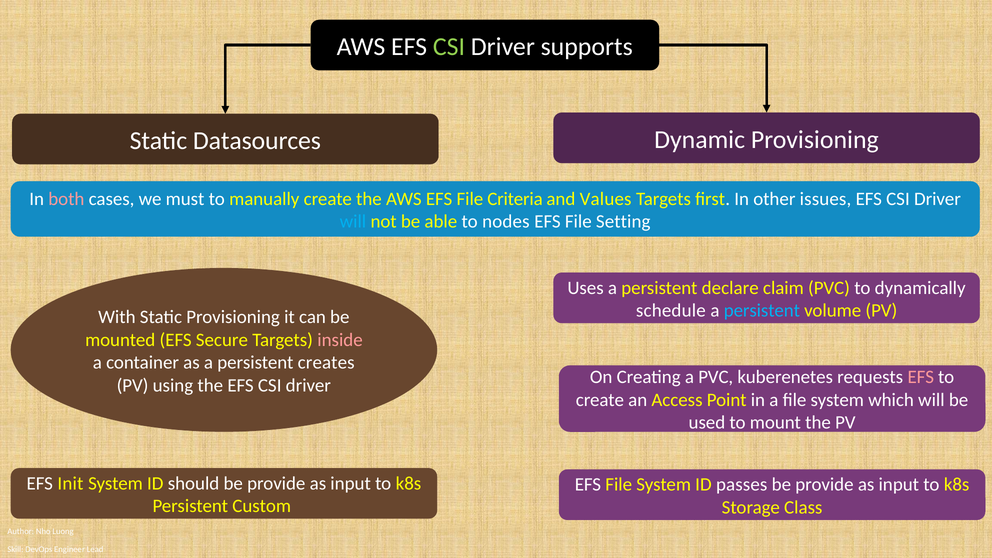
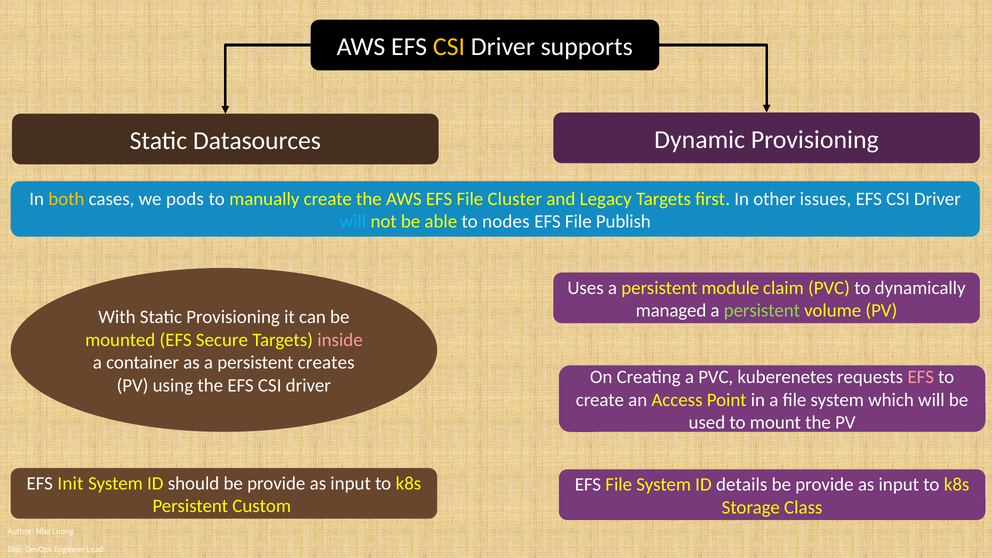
CSI at (449, 47) colour: light green -> yellow
both colour: pink -> yellow
must: must -> pods
Criteria: Criteria -> Cluster
Values: Values -> Legacy
Setting: Setting -> Publish
declare: declare -> module
schedule: schedule -> managed
persistent at (762, 311) colour: light blue -> light green
passes: passes -> details
